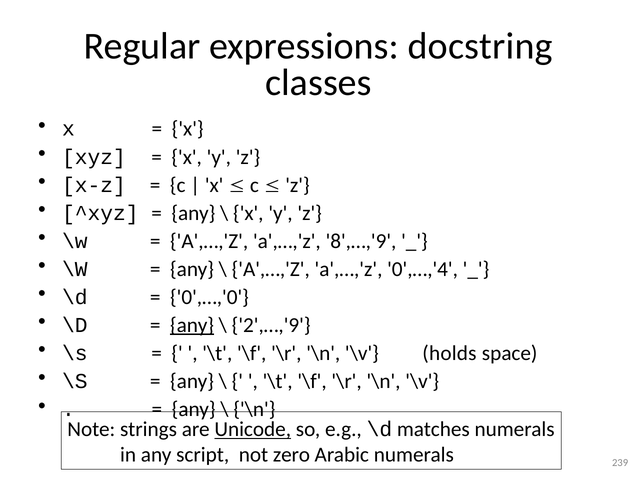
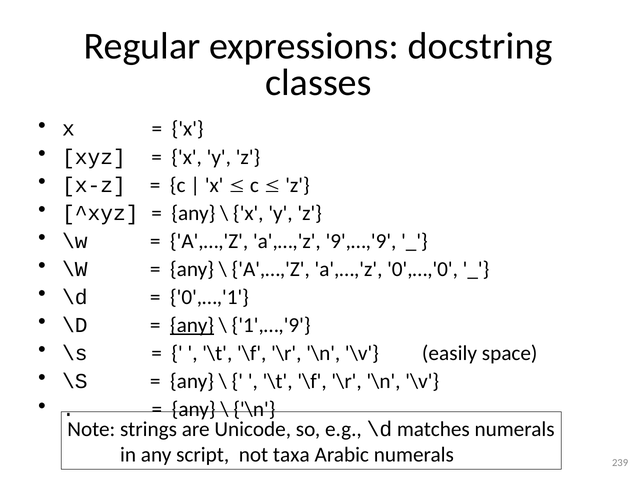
8',…,'9: 8',…,'9 -> 9',…,'9
0',…,'4: 0',…,'4 -> 0',…,'0
0',…,'0: 0',…,'0 -> 0',…,'1
2',…,'9: 2',…,'9 -> 1',…,'9
holds: holds -> easily
Unicode underline: present -> none
zero: zero -> taxa
